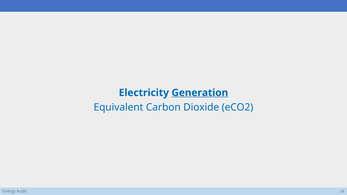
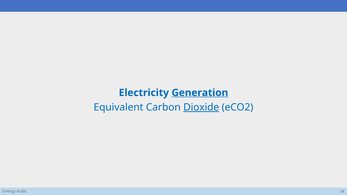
Dioxide underline: none -> present
